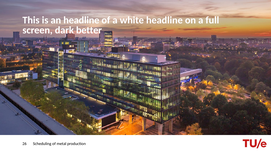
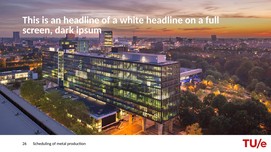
better: better -> ipsum
